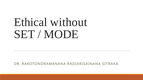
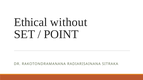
MODE: MODE -> POINT
